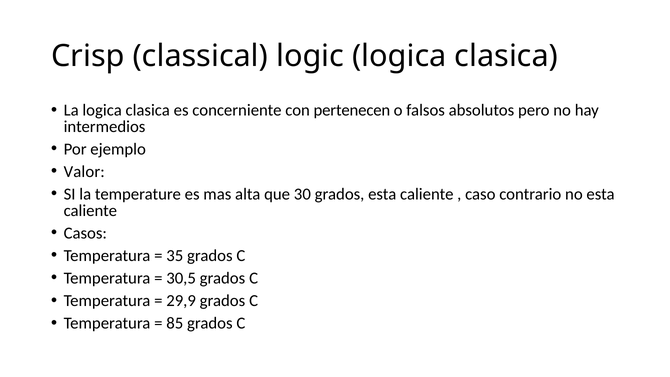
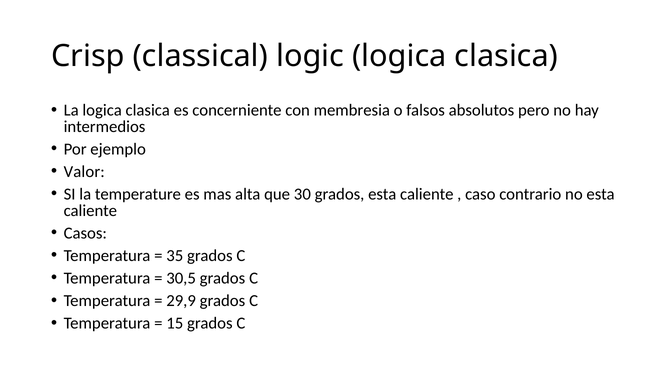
pertenecen: pertenecen -> membresia
85: 85 -> 15
